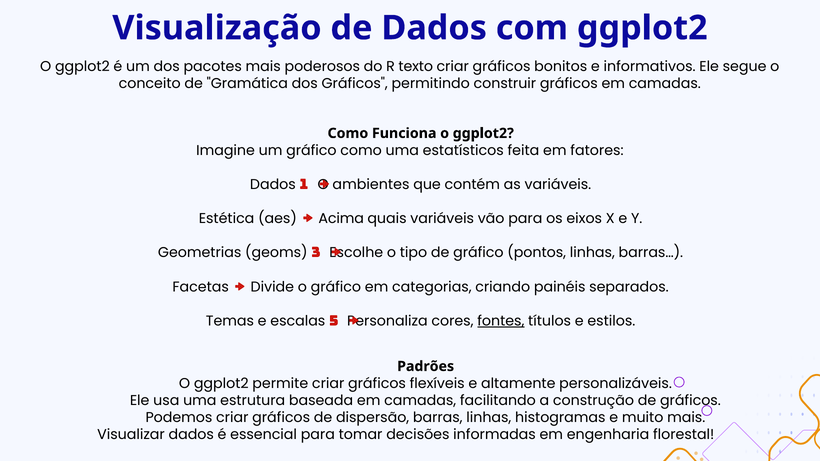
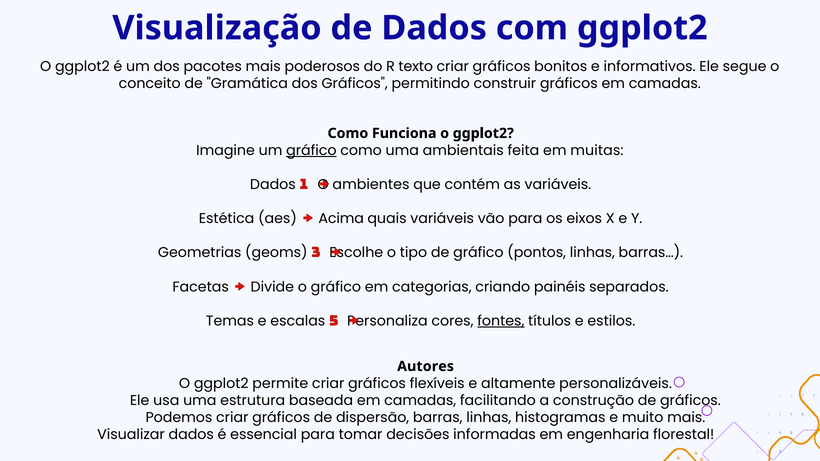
gráfico at (311, 150) underline: none -> present
estatísticos: estatísticos -> ambientais
fatores: fatores -> muitas
Padrões: Padrões -> Autores
